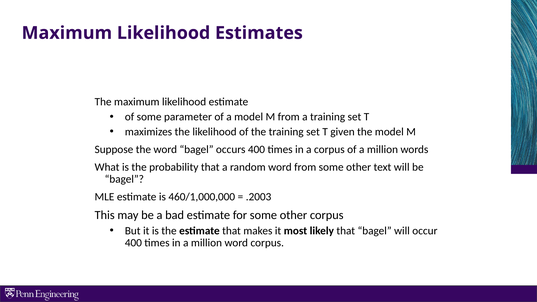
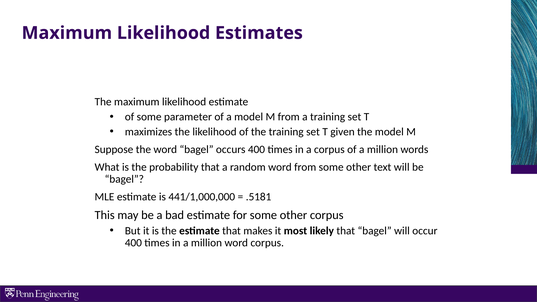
460/1,000,000: 460/1,000,000 -> 441/1,000,000
.2003: .2003 -> .5181
